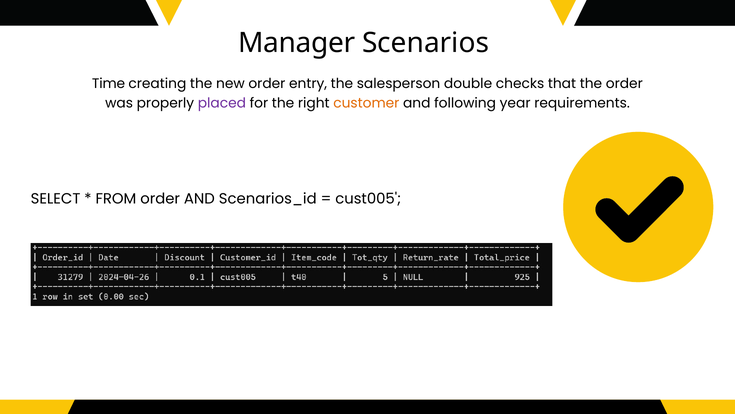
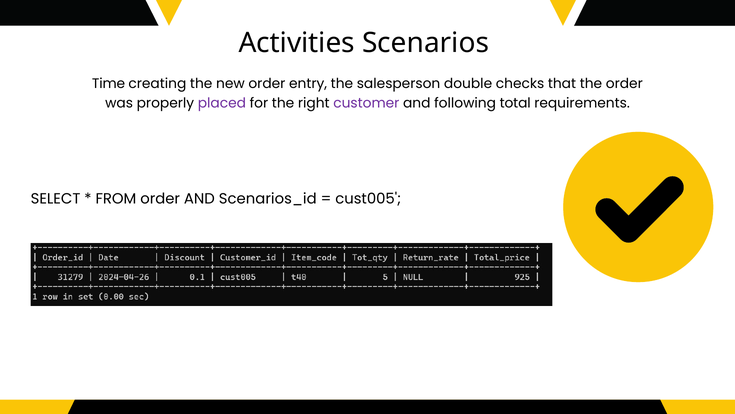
Manager: Manager -> Activities
customer colour: orange -> purple
year: year -> total
